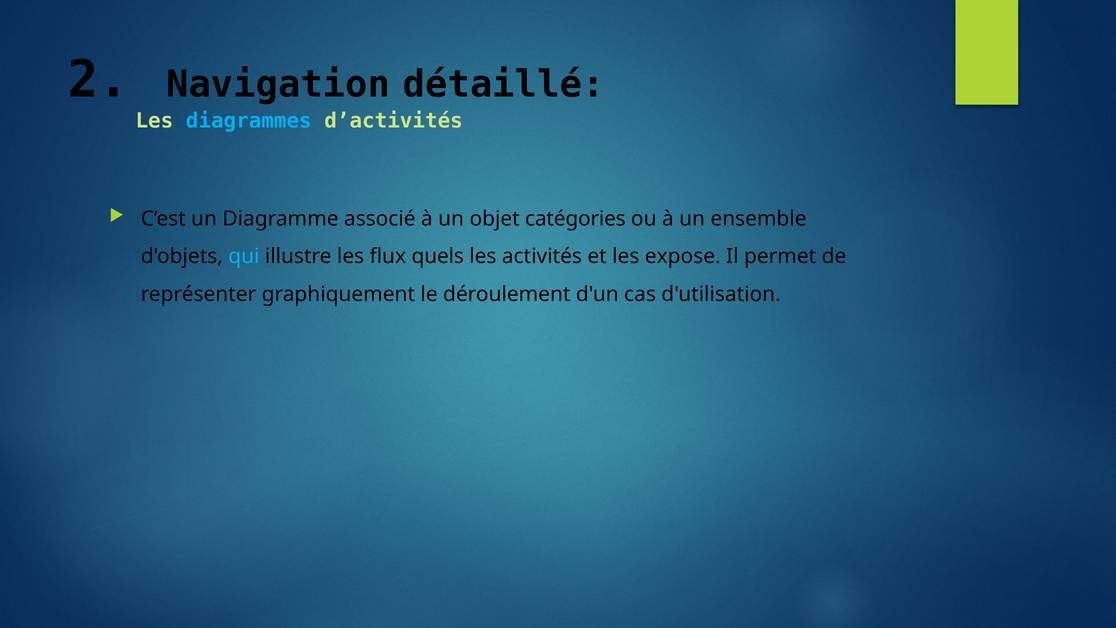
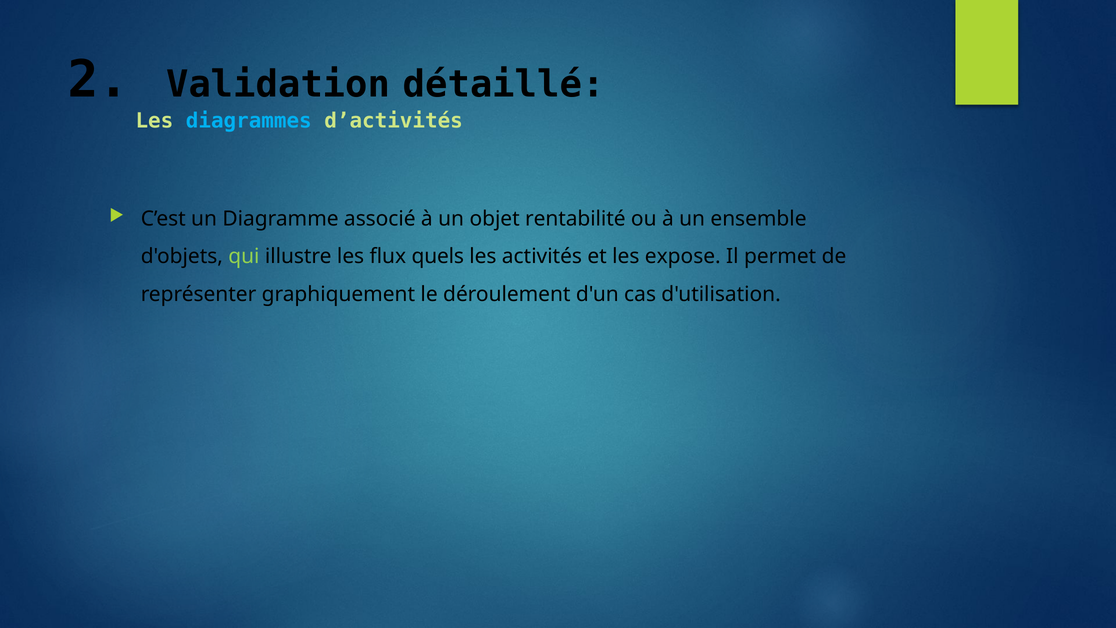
Navigation: Navigation -> Validation
catégories: catégories -> rentabilité
qui colour: light blue -> light green
